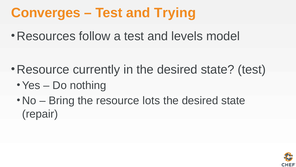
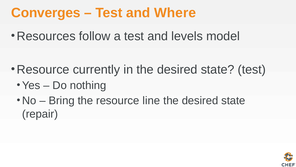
Trying: Trying -> Where
lots: lots -> line
